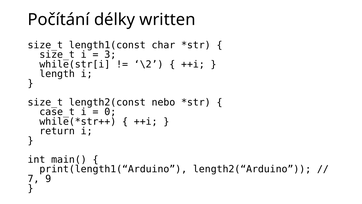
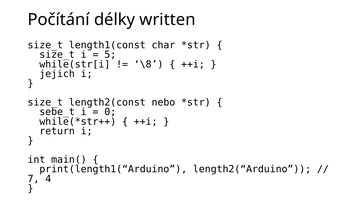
3: 3 -> 5
\2: \2 -> \8
length: length -> jejich
case_t: case_t -> sebe_t
9: 9 -> 4
